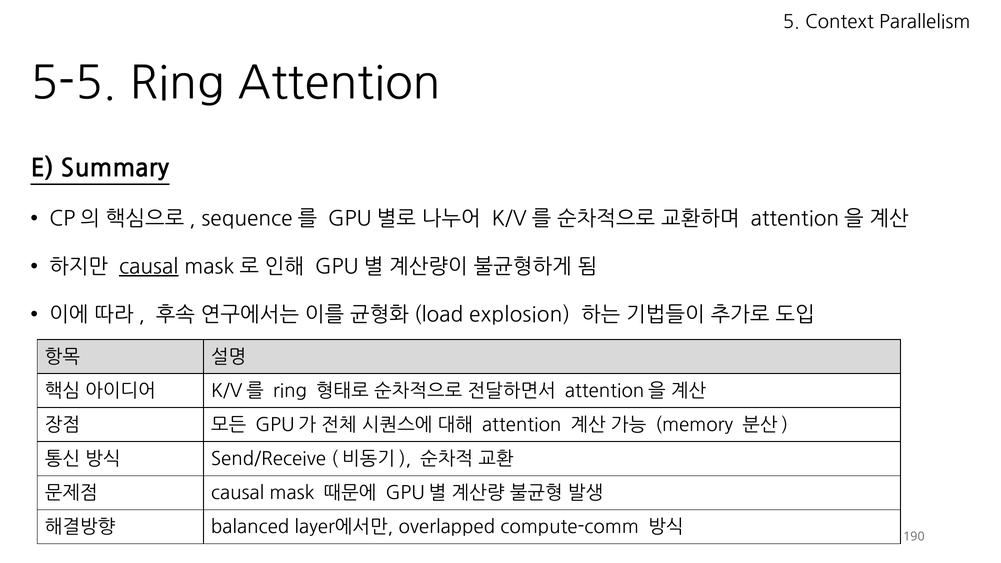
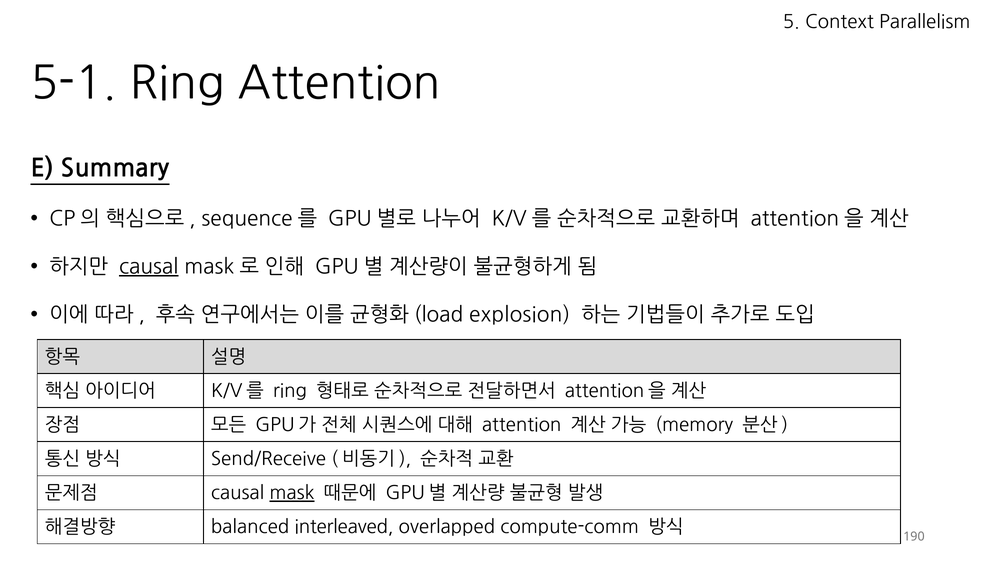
5-5: 5-5 -> 5-1
mask underline: none -> present
layer에서만: layer에서만 -> interleaved
